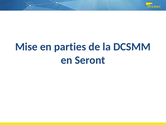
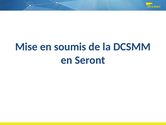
parties: parties -> soumis
